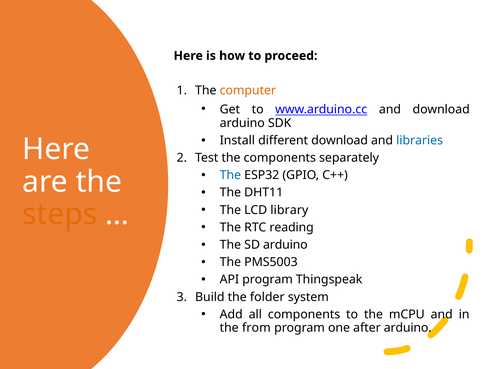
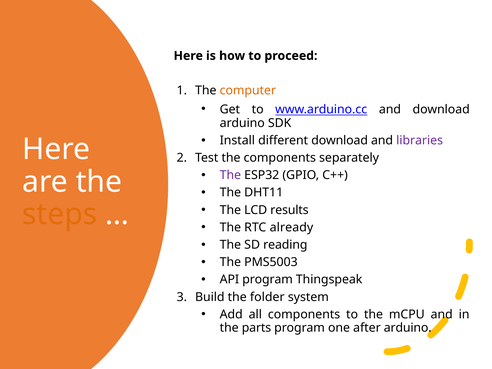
libraries colour: blue -> purple
The at (230, 175) colour: blue -> purple
library: library -> results
reading: reading -> already
SD arduino: arduino -> reading
from: from -> parts
